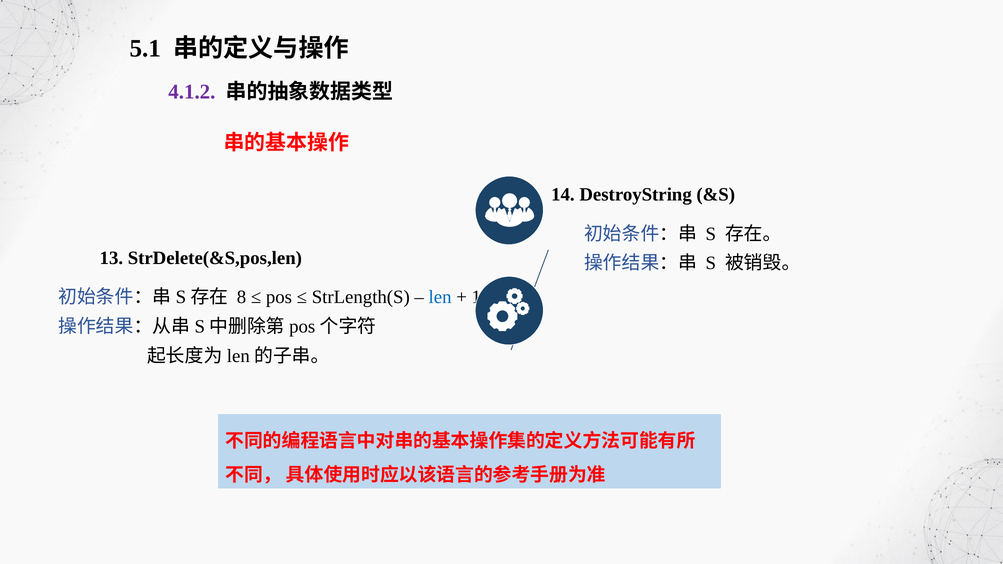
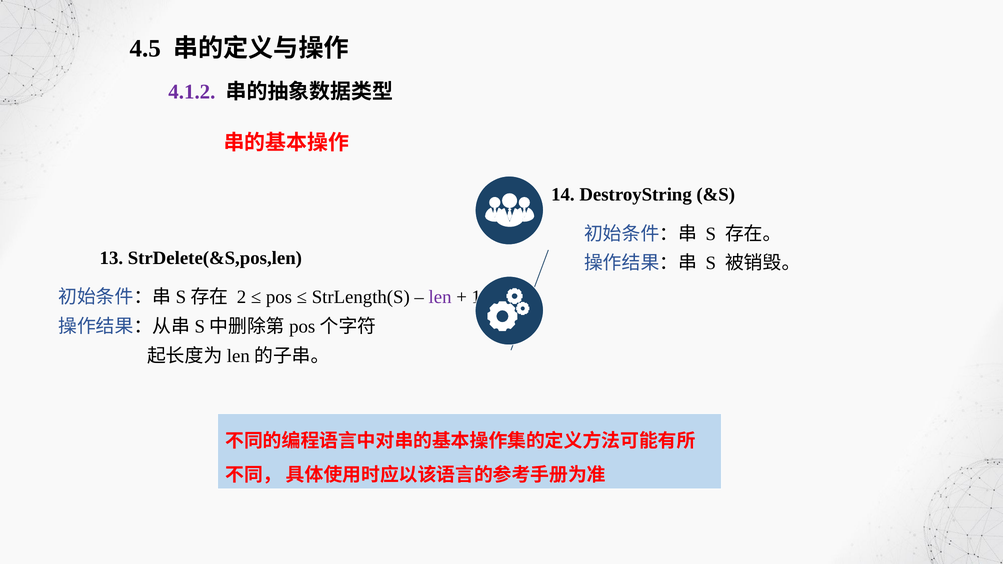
5.1: 5.1 -> 4.5
8: 8 -> 2
len colour: blue -> purple
